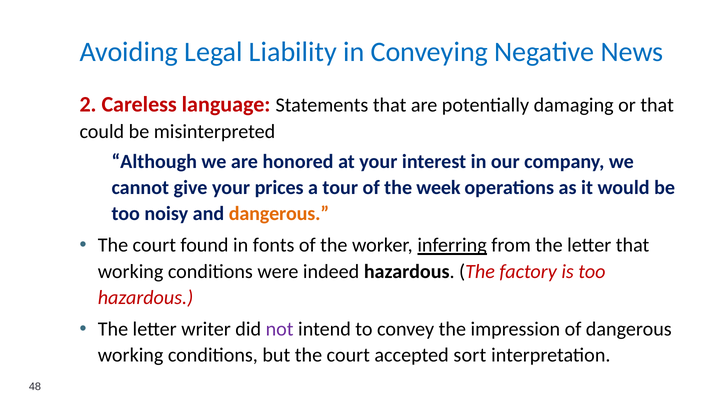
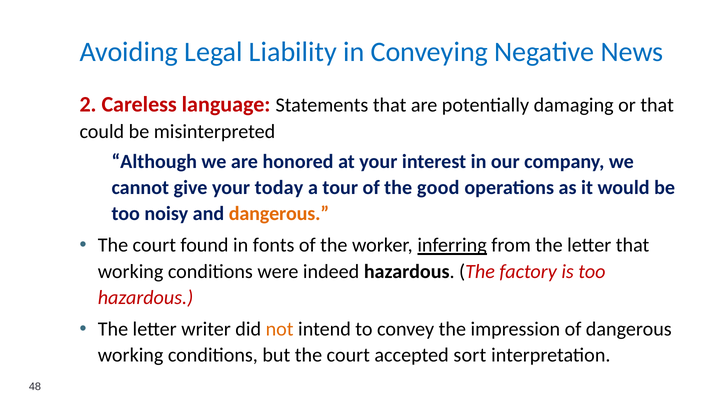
prices: prices -> today
week: week -> good
not colour: purple -> orange
